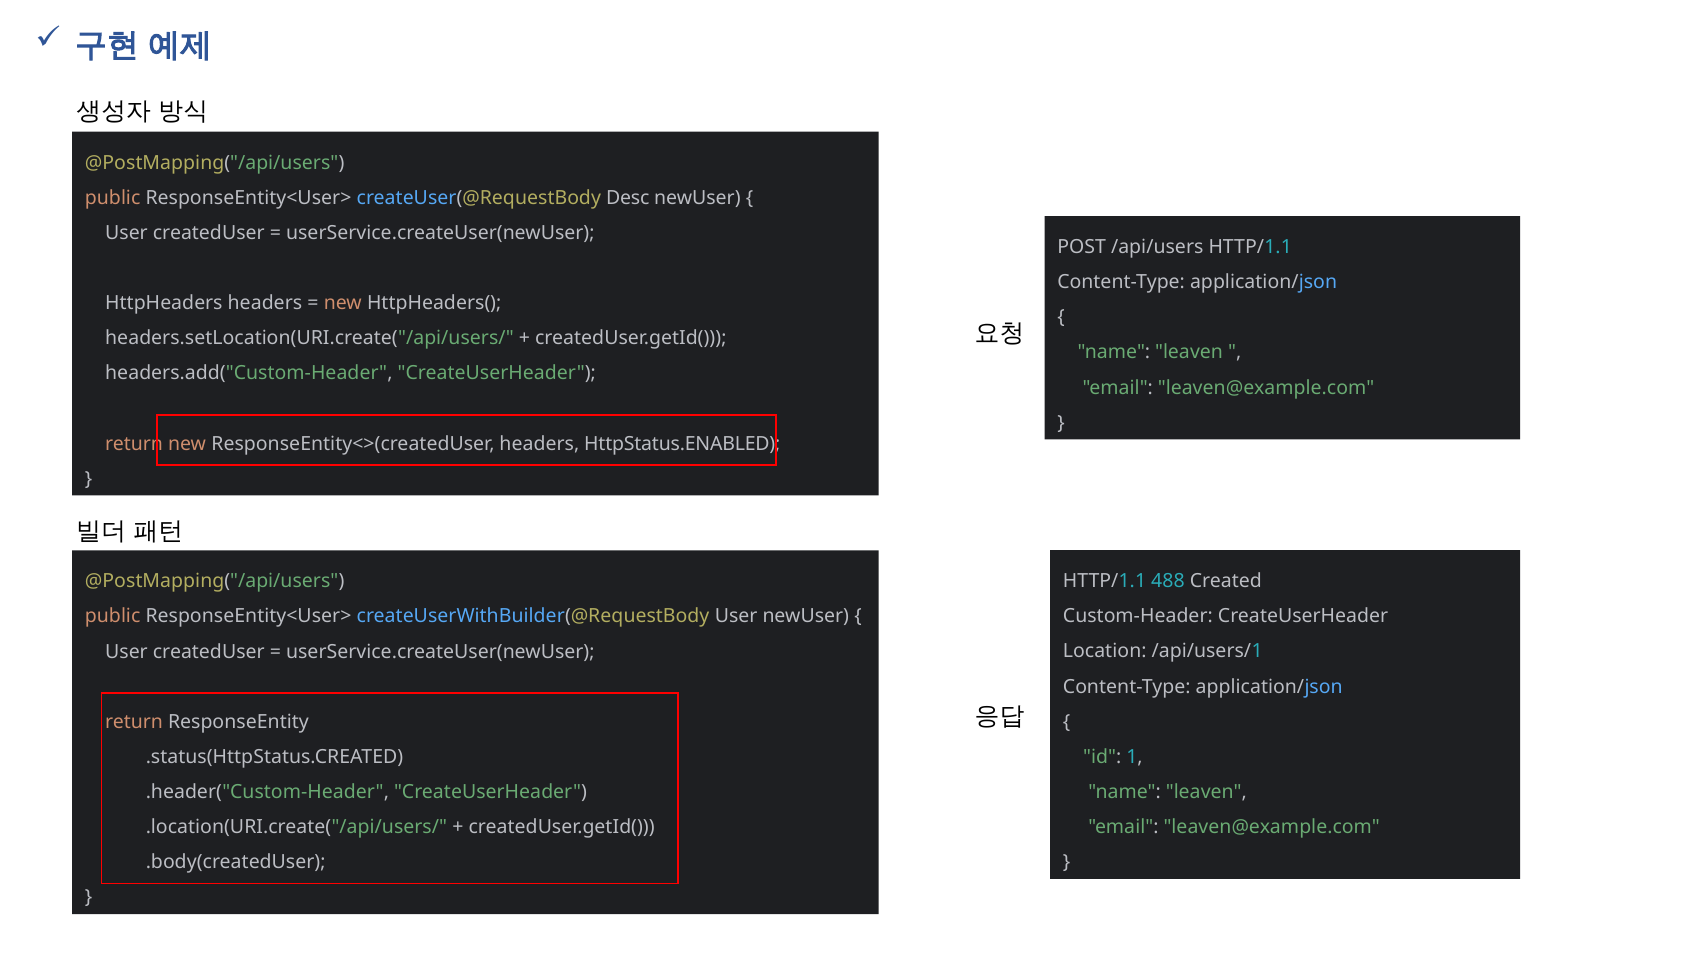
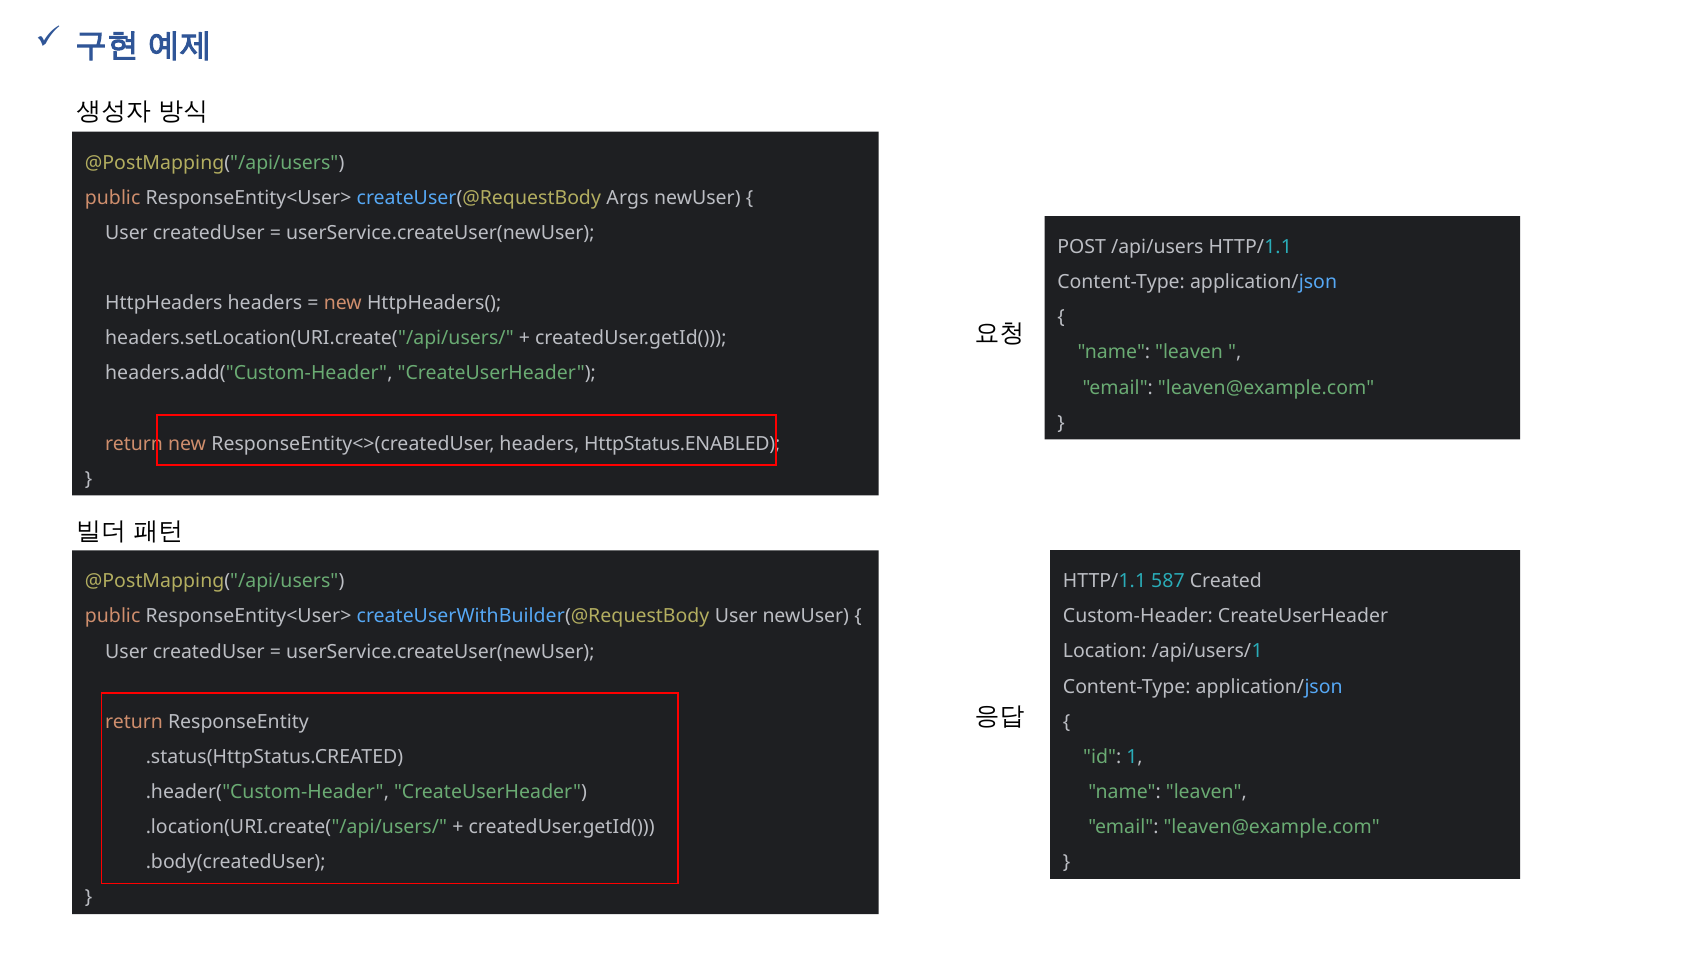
Desc: Desc -> Args
488: 488 -> 587
